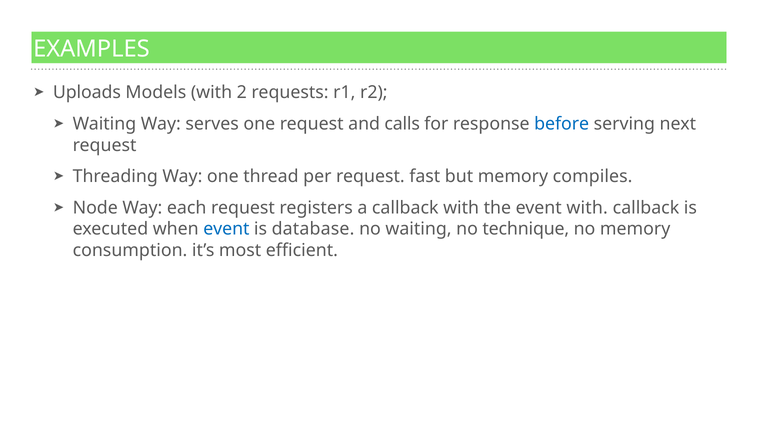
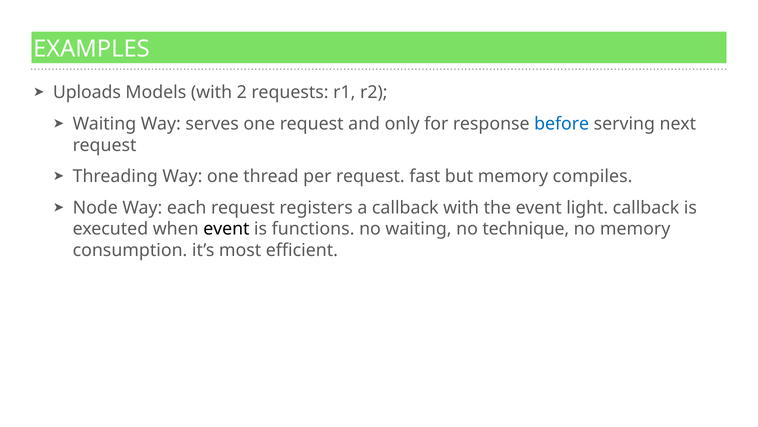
calls: calls -> only
event with: with -> light
event at (226, 229) colour: blue -> black
database: database -> functions
